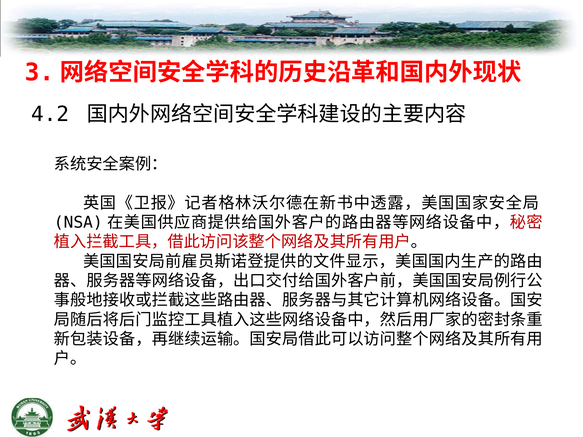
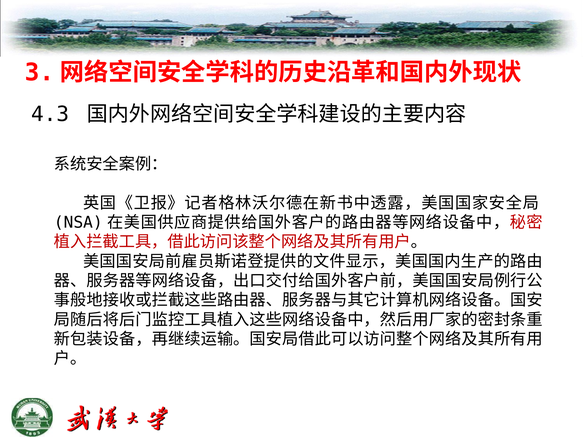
4.2: 4.2 -> 4.3
